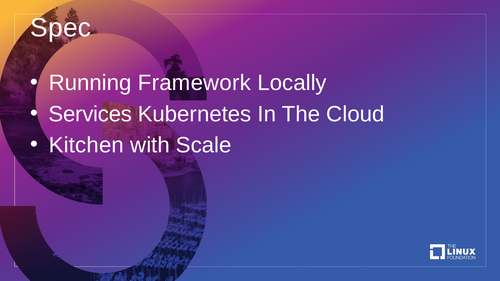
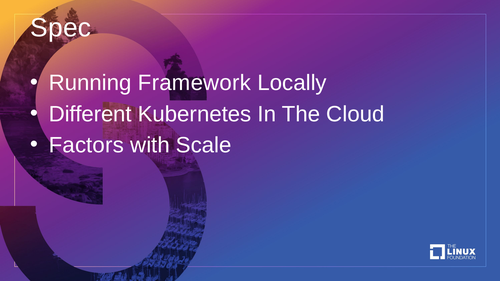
Services: Services -> Different
Kitchen: Kitchen -> Factors
